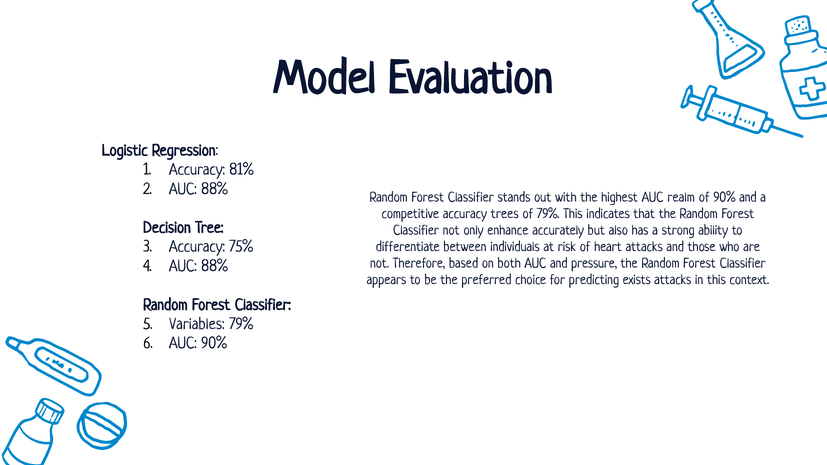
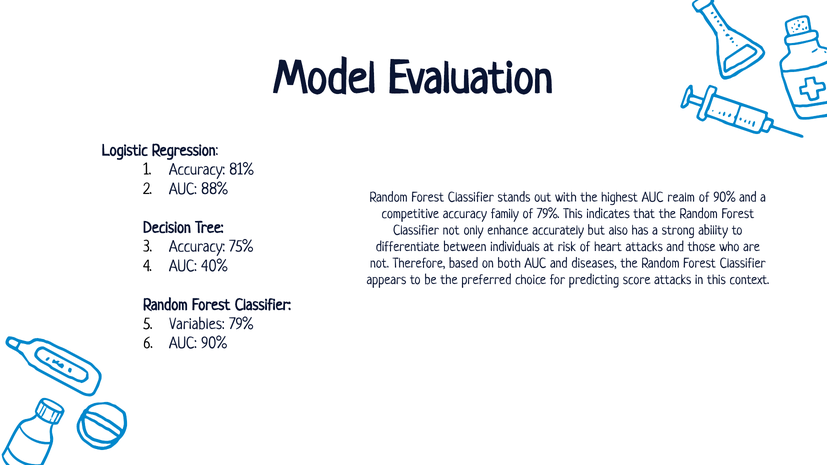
trees: trees -> family
pressure: pressure -> diseases
88% at (214, 266): 88% -> 40%
exists: exists -> score
